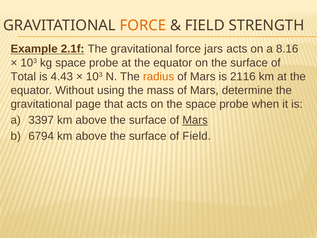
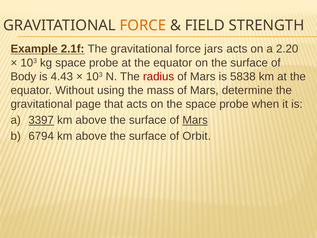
8.16: 8.16 -> 2.20
Total: Total -> Body
radius colour: orange -> red
2116: 2116 -> 5838
3397 underline: none -> present
of Field: Field -> Orbit
